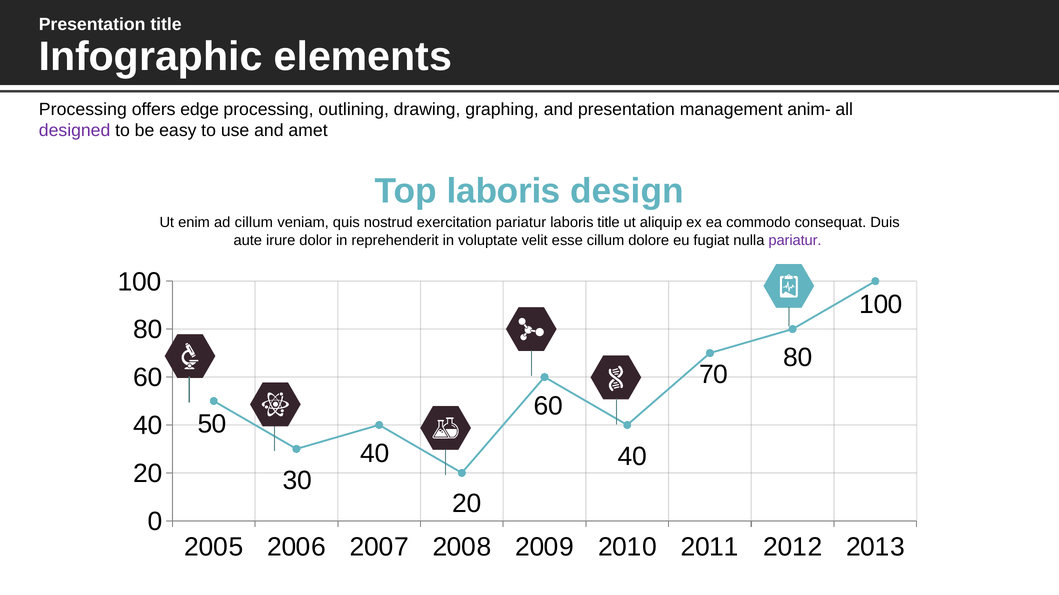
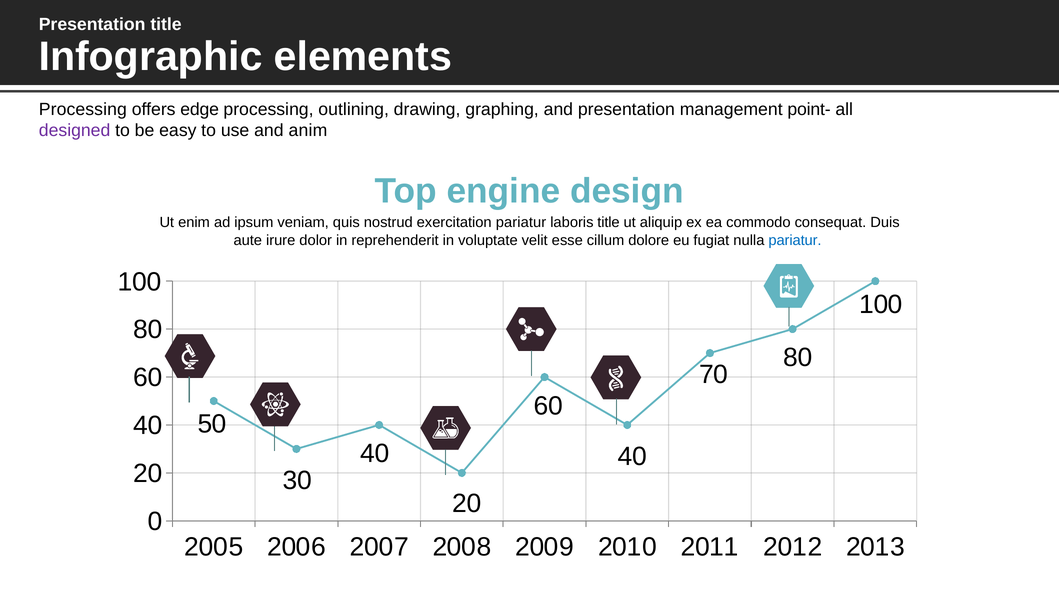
anim-: anim- -> point-
amet: amet -> anim
Top laboris: laboris -> engine
ad cillum: cillum -> ipsum
pariatur at (795, 241) colour: purple -> blue
